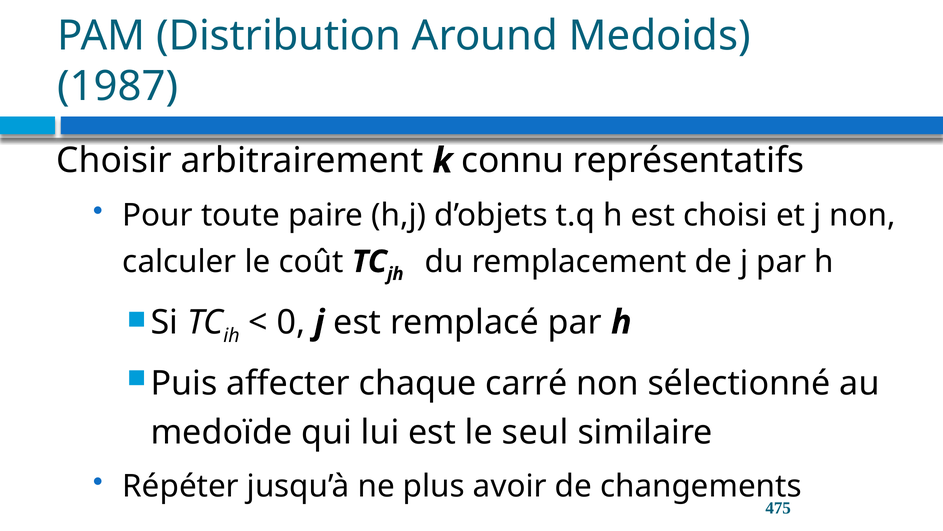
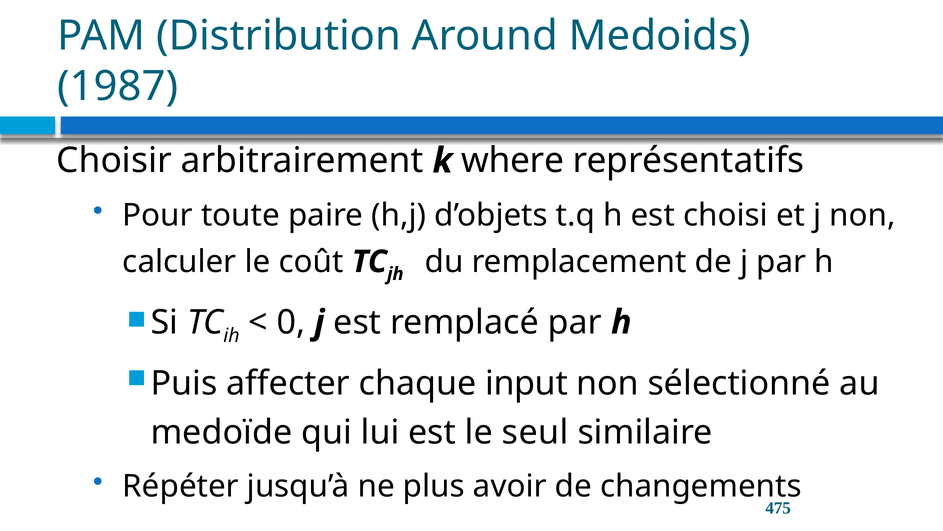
connu: connu -> where
carré: carré -> input
